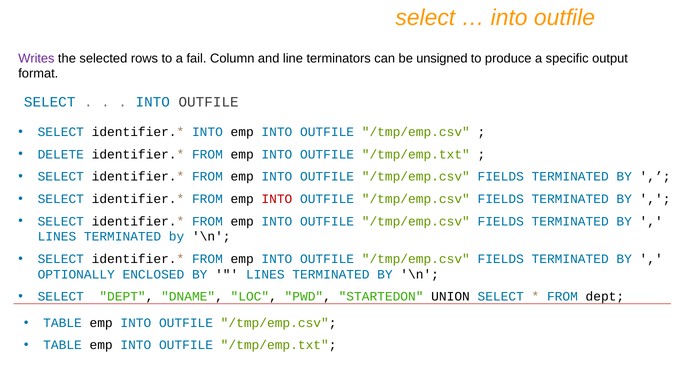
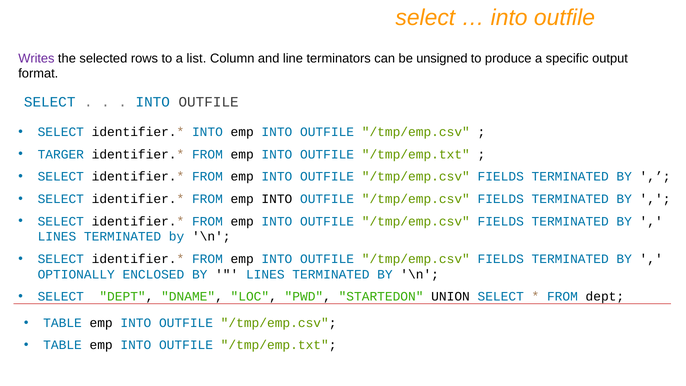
fail: fail -> list
DELETE: DELETE -> TARGER
INTO at (277, 199) colour: red -> black
